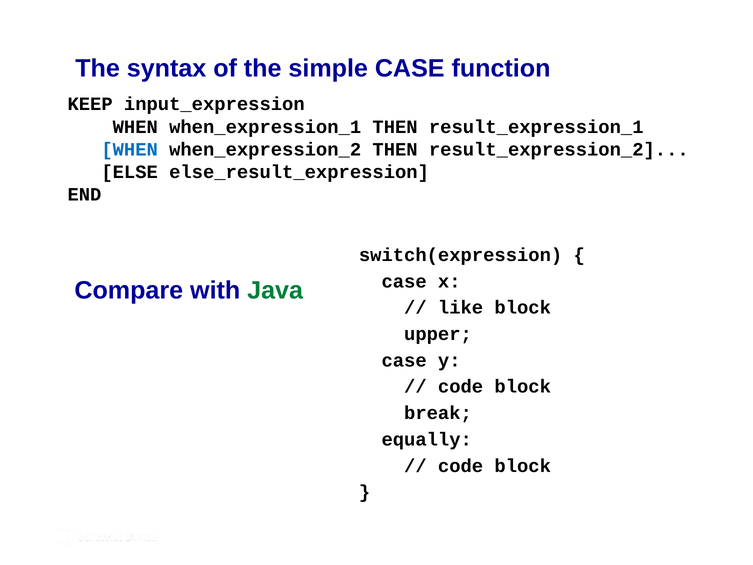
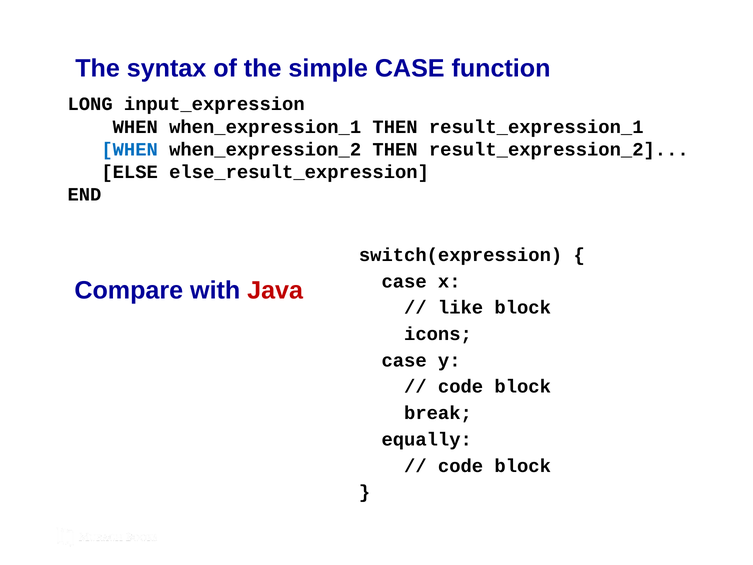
KEEP: KEEP -> LONG
Java colour: green -> red
upper: upper -> icons
